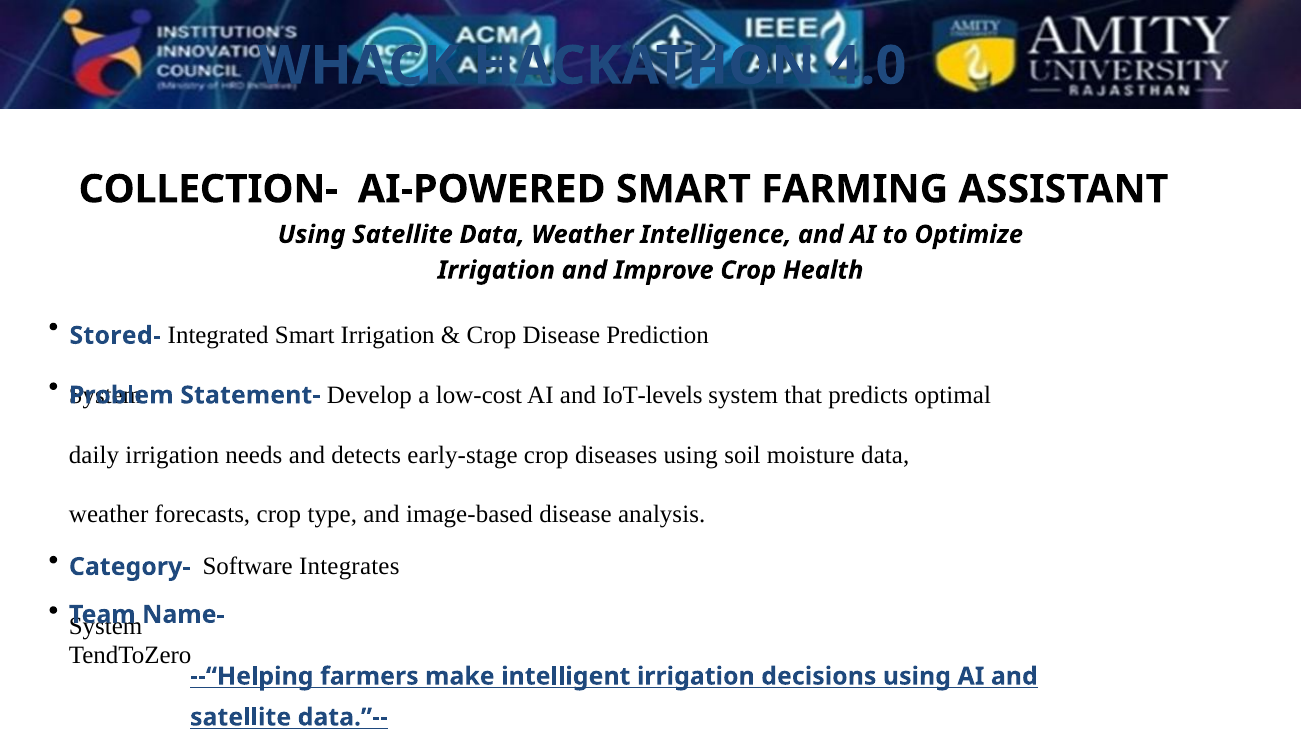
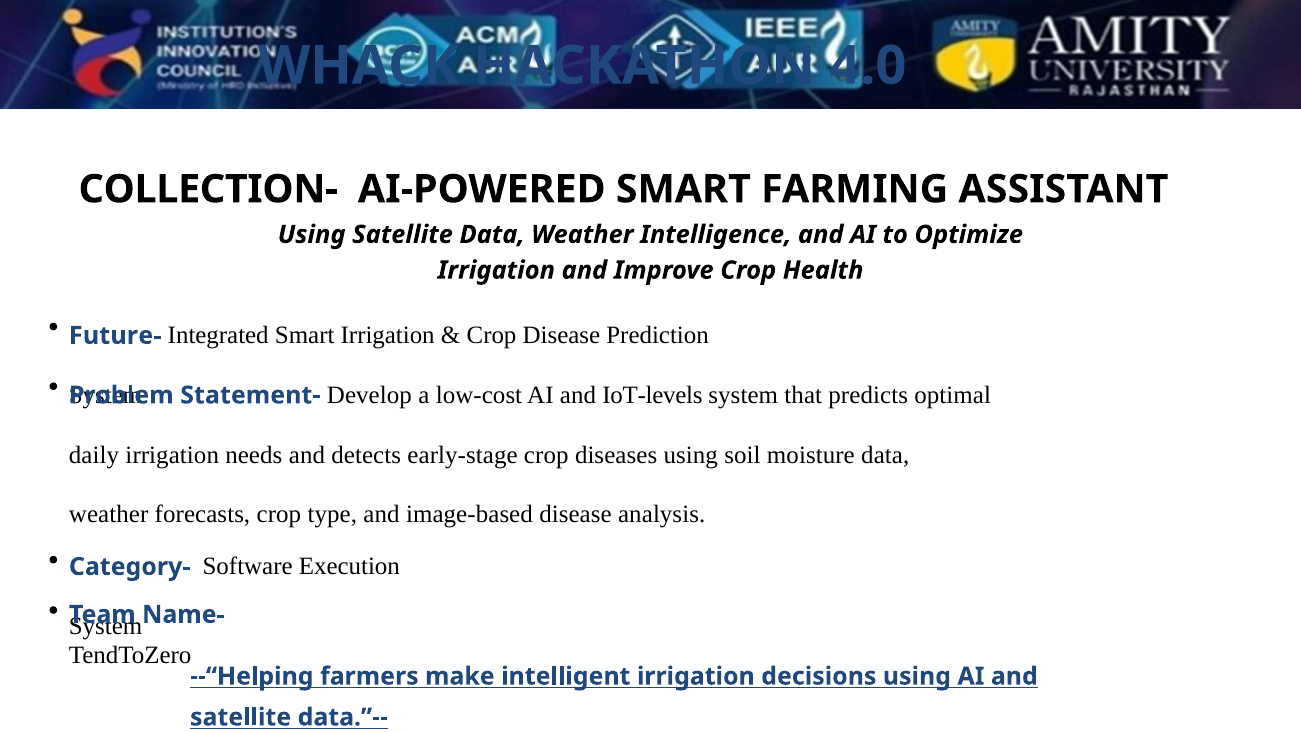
Stored-: Stored- -> Future-
Integrates: Integrates -> Execution
